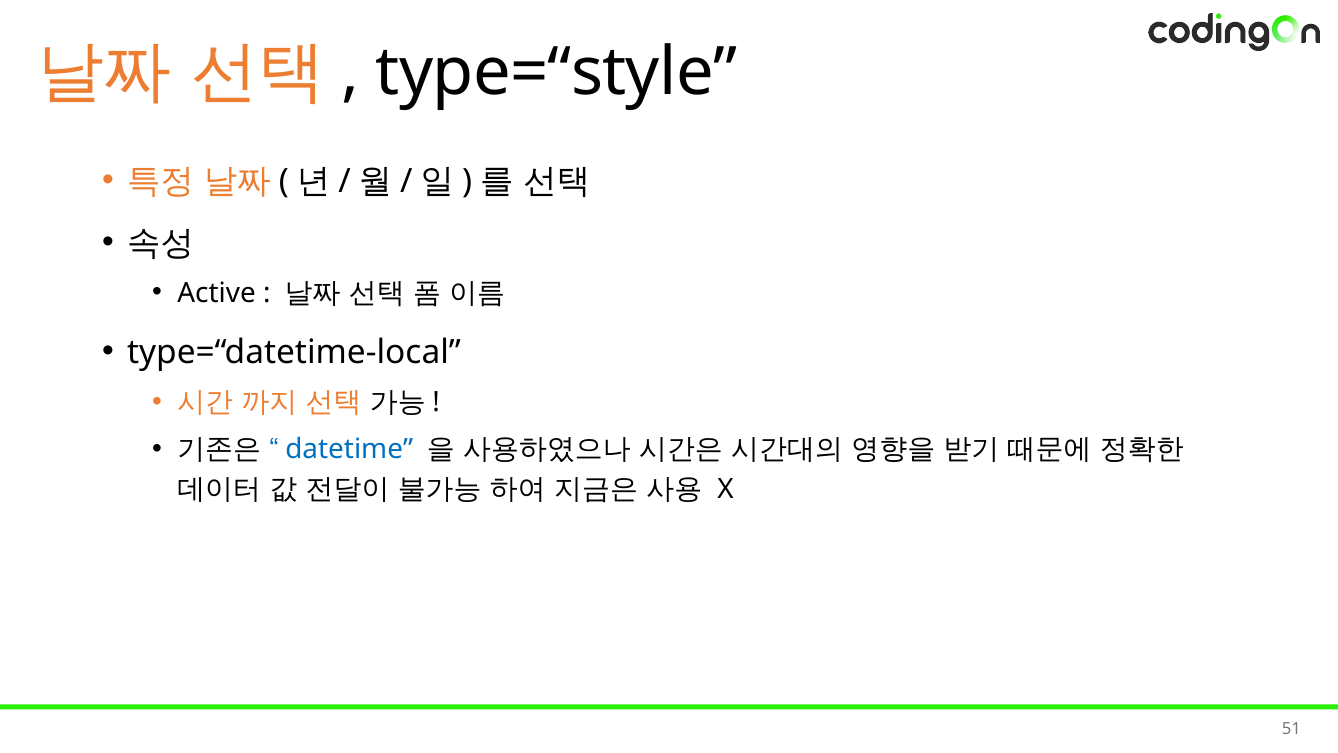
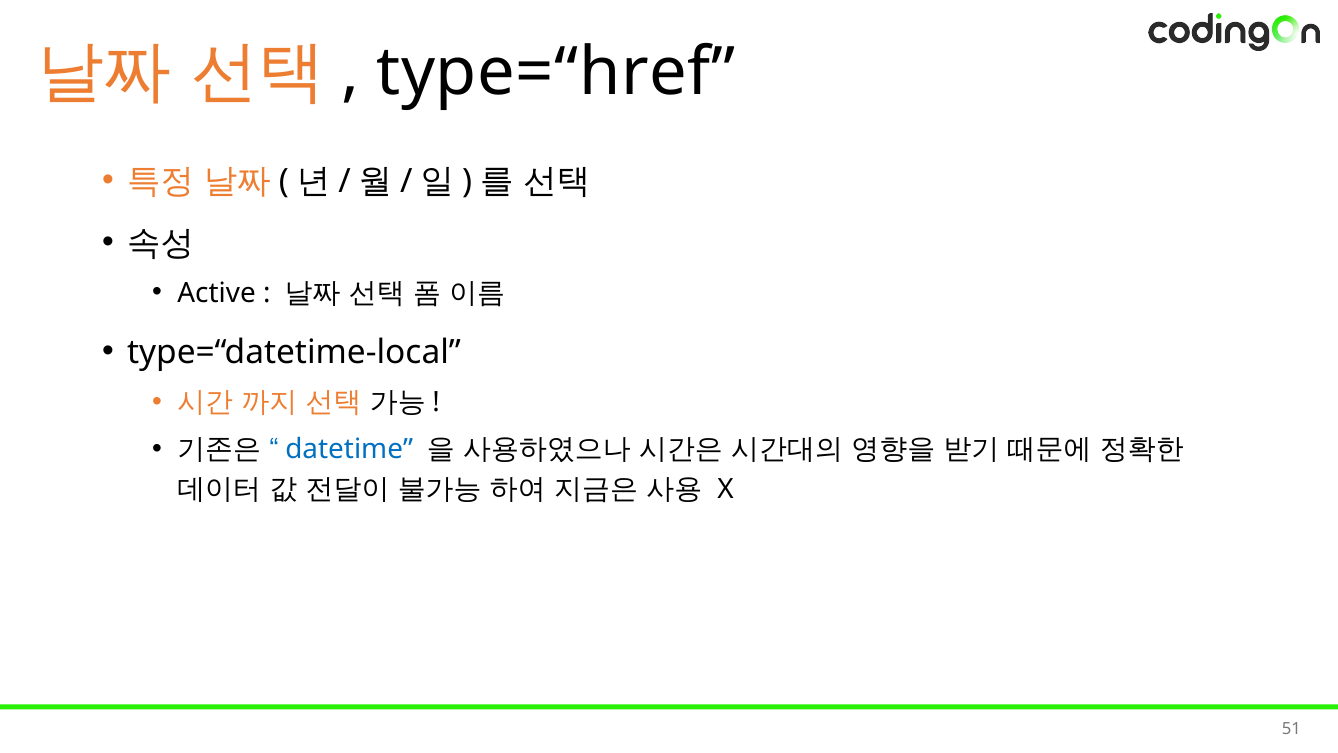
type=“style: type=“style -> type=“href
